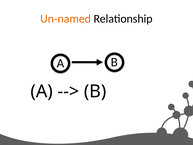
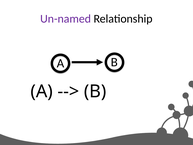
Un-named colour: orange -> purple
